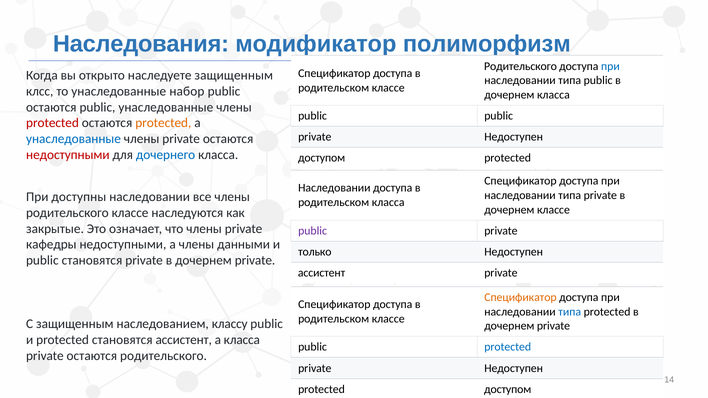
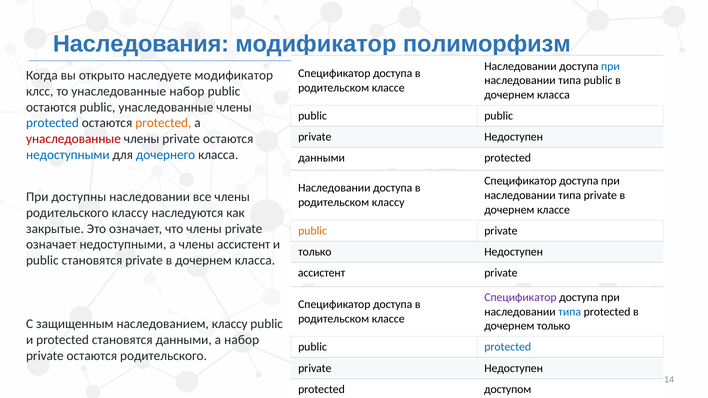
Родительского at (520, 66): Родительского -> Наследовании
наследуете защищенным: защищенным -> модификатор
protected at (52, 123) colour: red -> blue
унаследованные at (73, 139) colour: blue -> red
недоступными at (68, 155) colour: red -> blue
доступом at (322, 158): доступом -> данными
родительском класса: класса -> классу
родительского классе: классе -> классу
public at (313, 231) colour: purple -> orange
кафедры at (51, 245): кафедры -> означает
члены данными: данными -> ассистент
private в дочернем private: private -> класса
Спецификатор at (520, 297) colour: orange -> purple
private at (554, 326): private -> только
становятся ассистент: ассистент -> данными
а класса: класса -> набор
